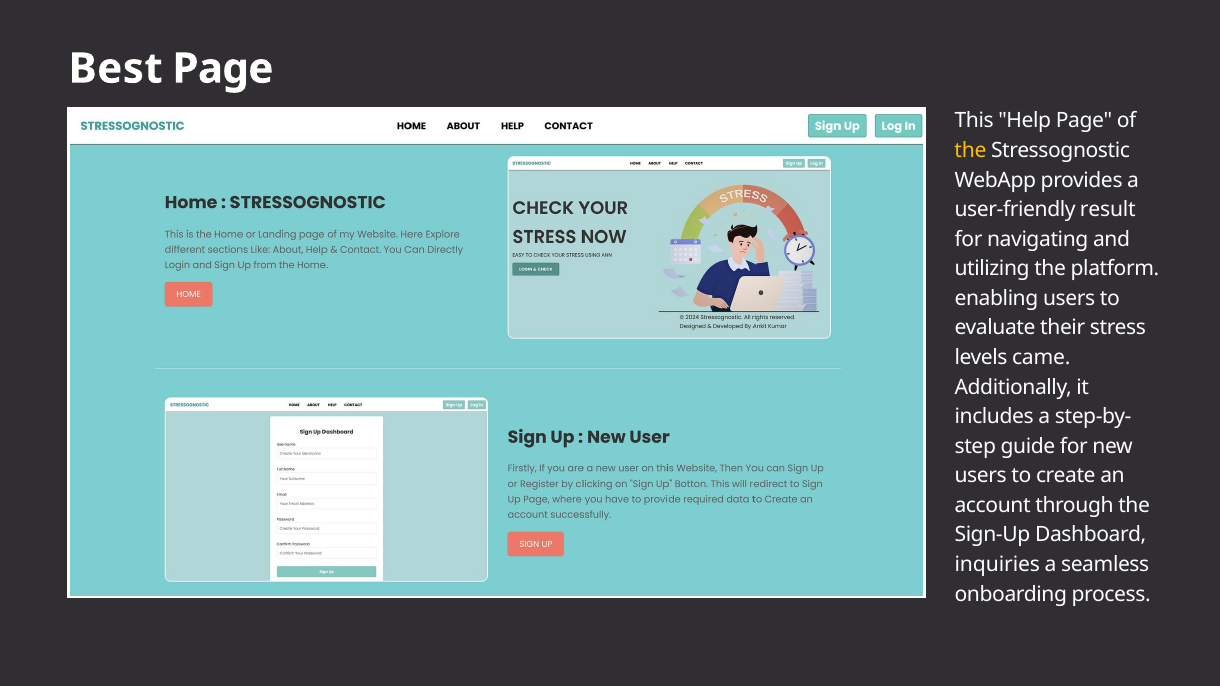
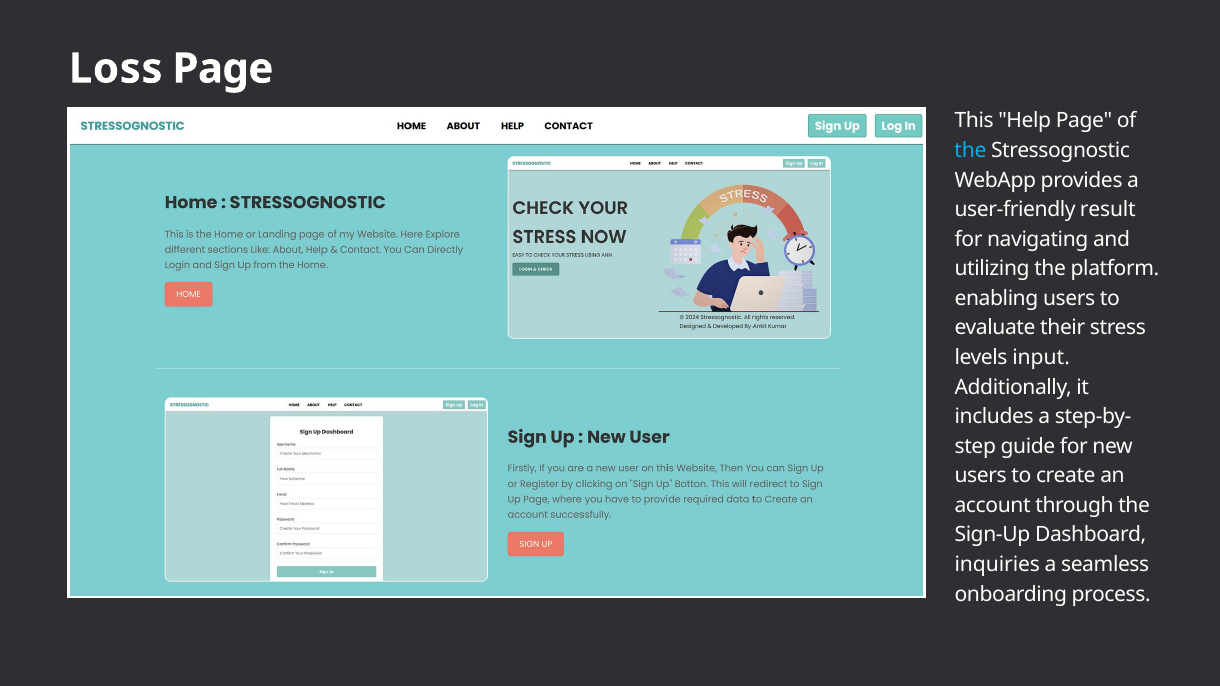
Best: Best -> Loss
the at (971, 151) colour: yellow -> light blue
came: came -> input
